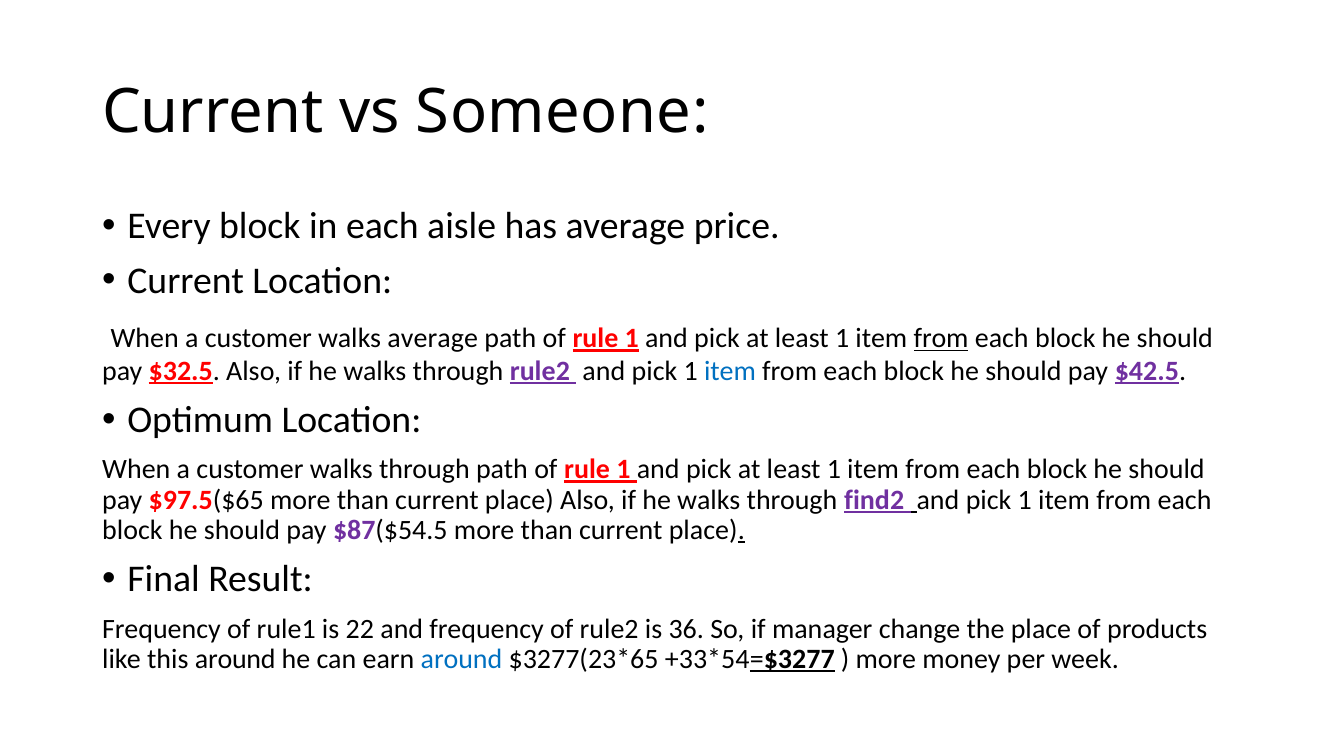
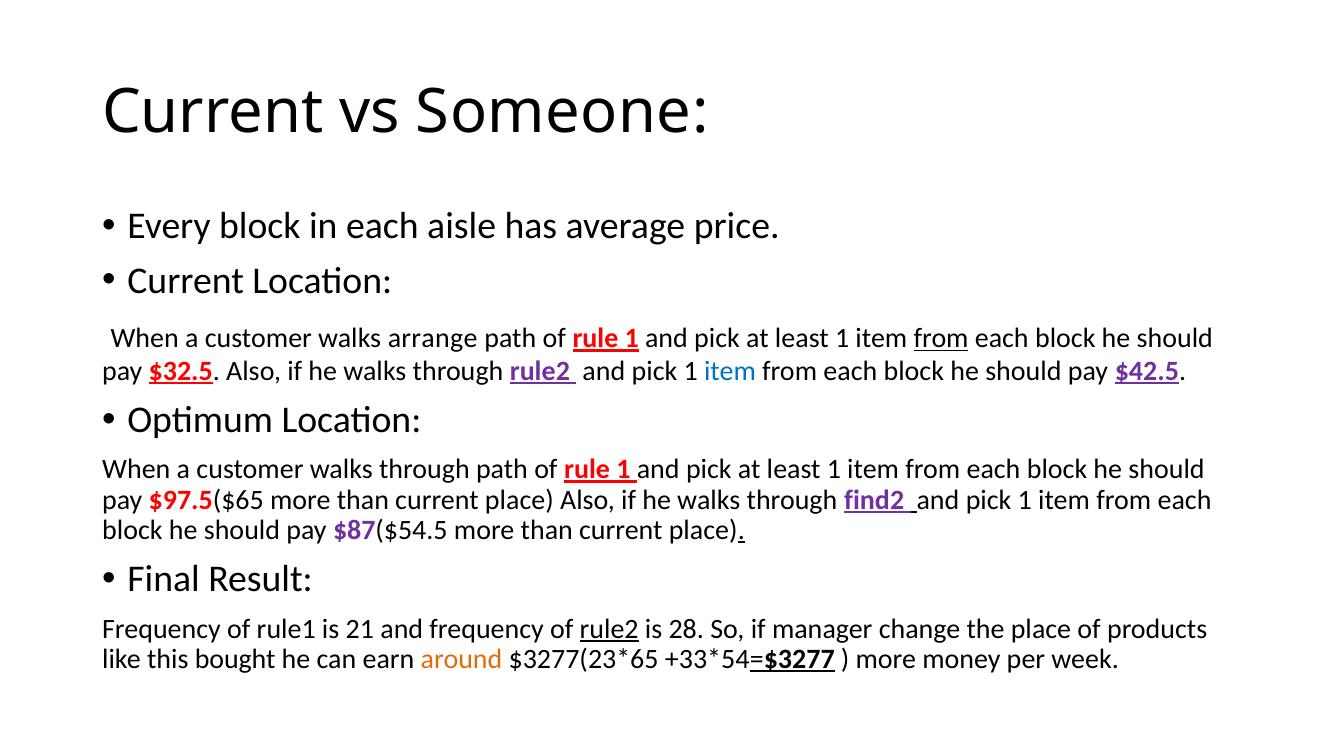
walks average: average -> arrange
22: 22 -> 21
rule2 at (609, 629) underline: none -> present
36: 36 -> 28
this around: around -> bought
around at (461, 659) colour: blue -> orange
